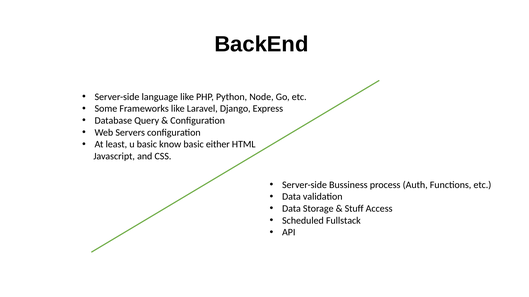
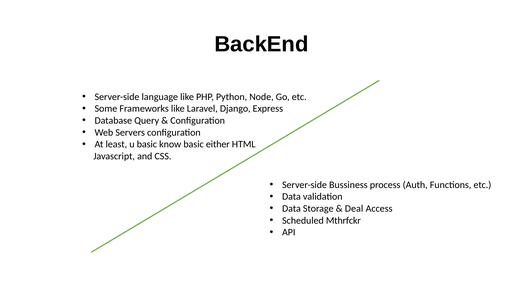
Stuff: Stuff -> Deal
Fullstack: Fullstack -> Mthrfckr
